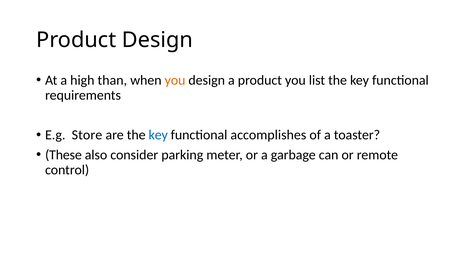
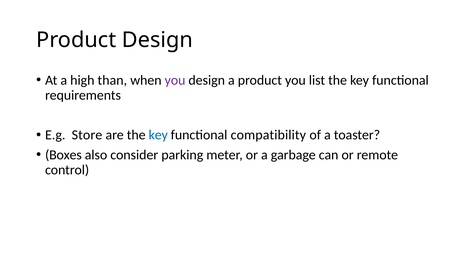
you at (175, 80) colour: orange -> purple
accomplishes: accomplishes -> compatibility
These: These -> Boxes
